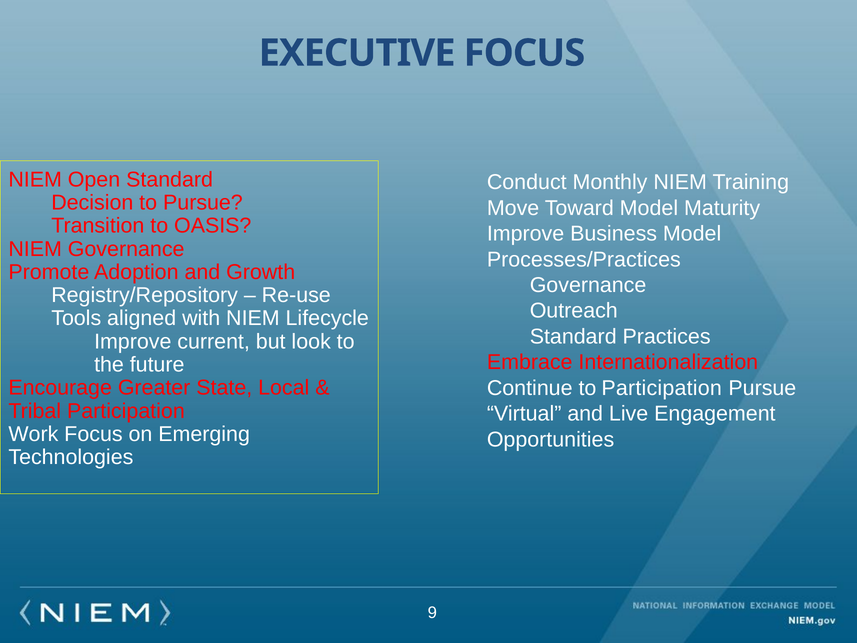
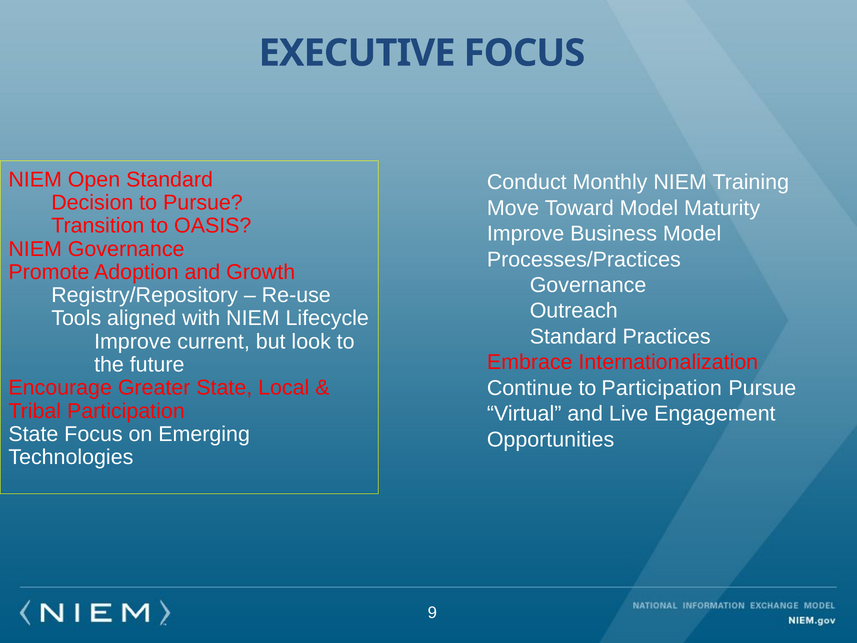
Work at (33, 434): Work -> State
